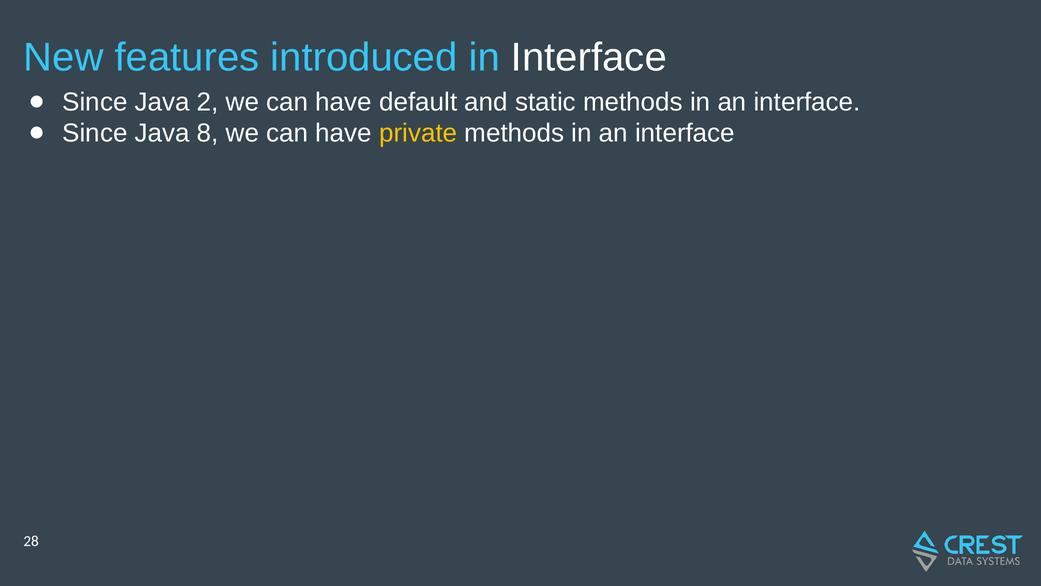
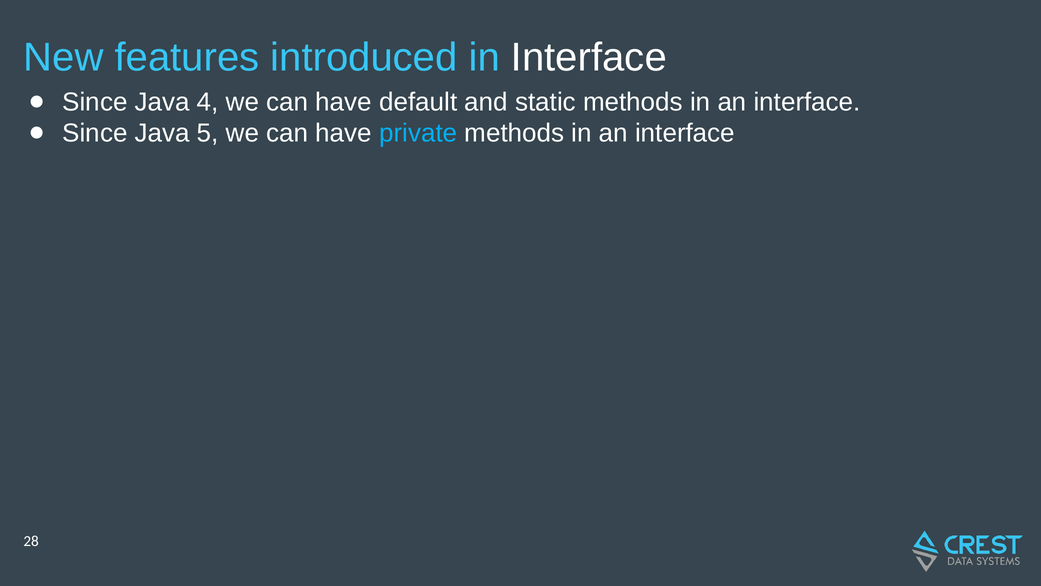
2: 2 -> 4
8: 8 -> 5
private colour: yellow -> light blue
